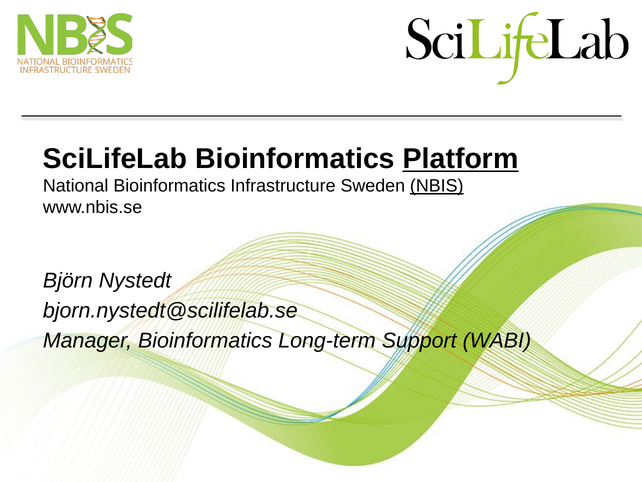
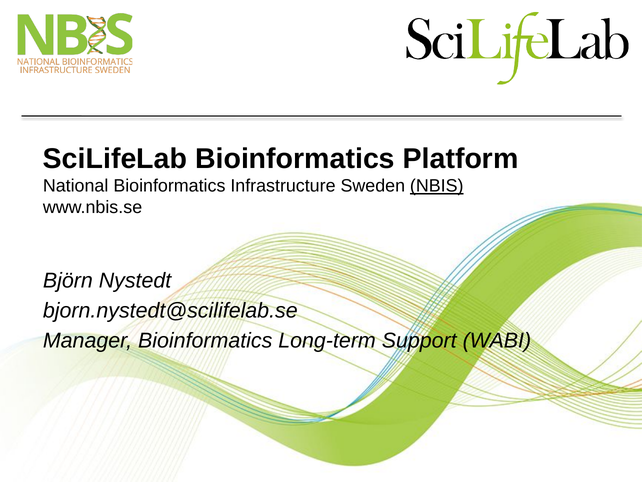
Platform underline: present -> none
